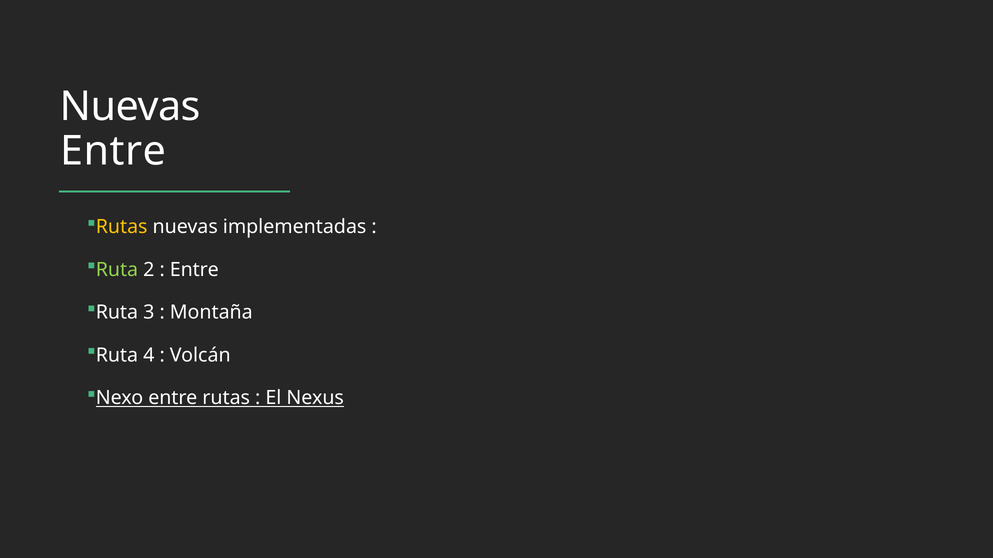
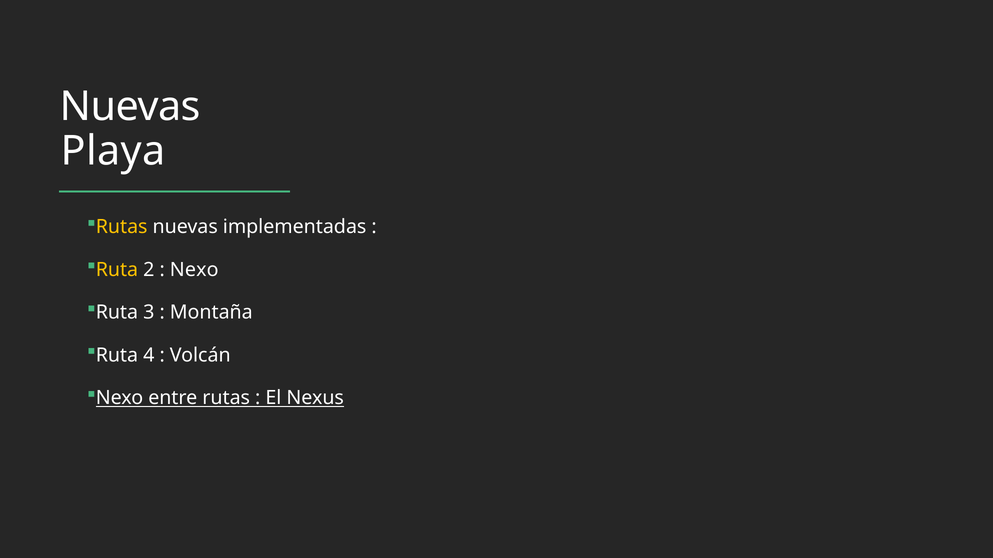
Entre at (113, 151): Entre -> Playa
Ruta at (117, 270) colour: light green -> yellow
Entre at (194, 270): Entre -> Nexo
